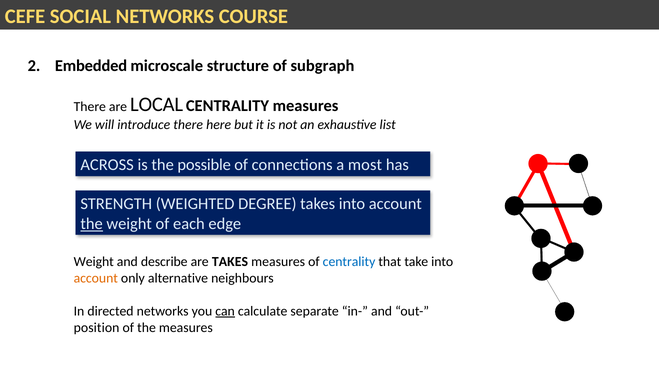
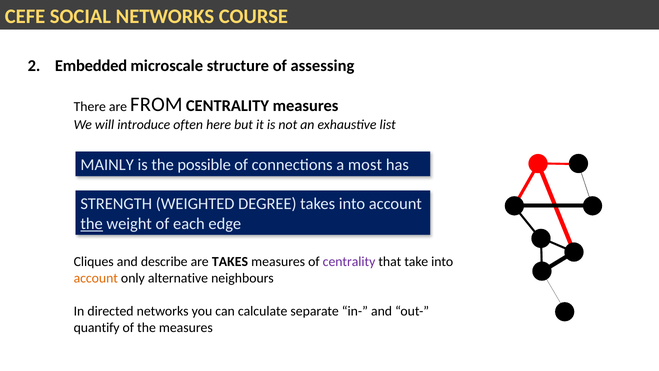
subgraph: subgraph -> assessing
LOCAL: LOCAL -> FROM
introduce there: there -> often
ACROSS: ACROSS -> MAINLY
Weight at (94, 261): Weight -> Cliques
centrality at (349, 261) colour: blue -> purple
can underline: present -> none
position: position -> quantify
